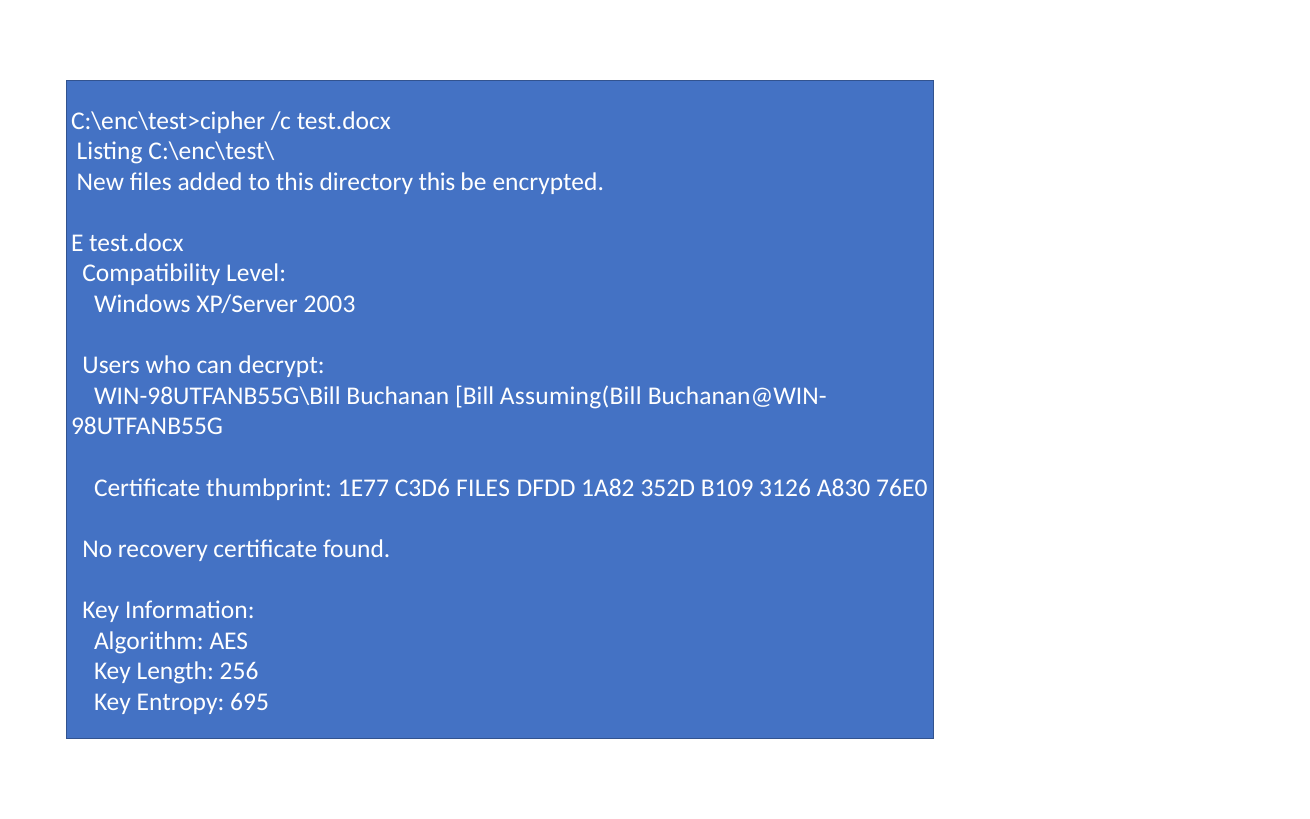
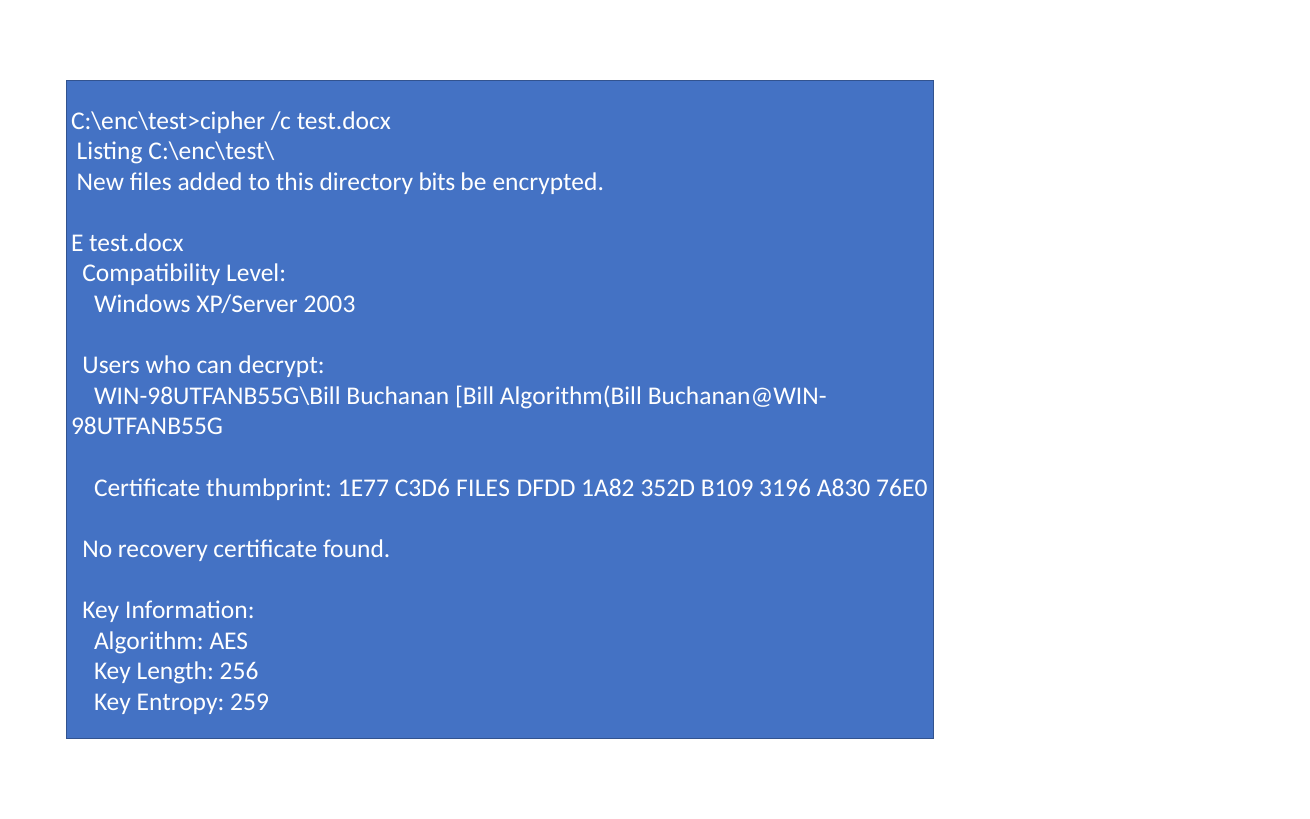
directory this: this -> bits
Assuming(Bill: Assuming(Bill -> Algorithm(Bill
3126: 3126 -> 3196
695: 695 -> 259
